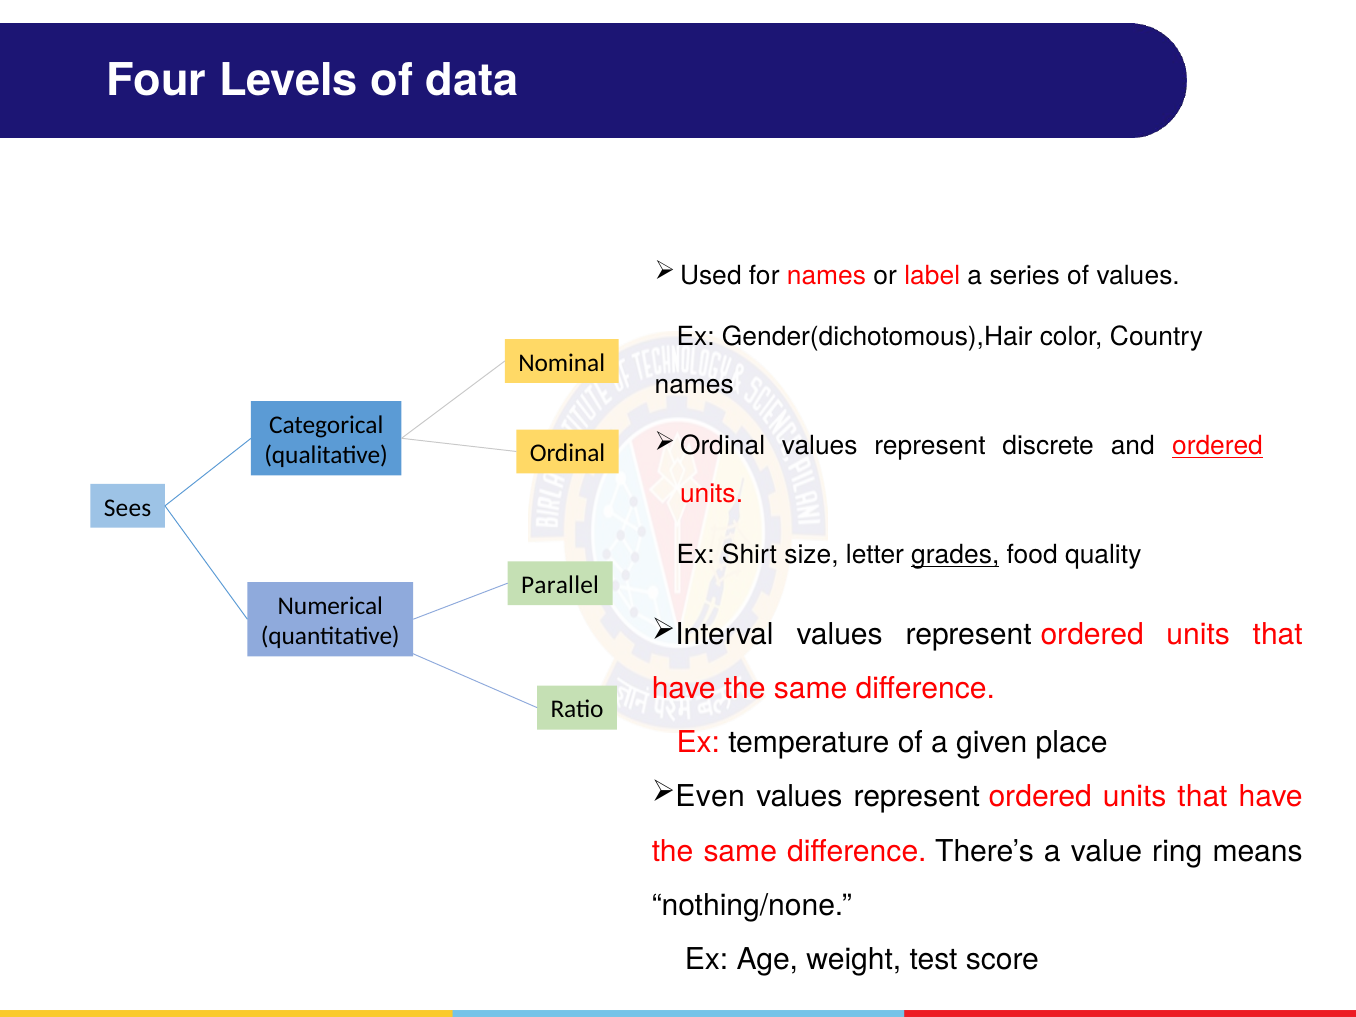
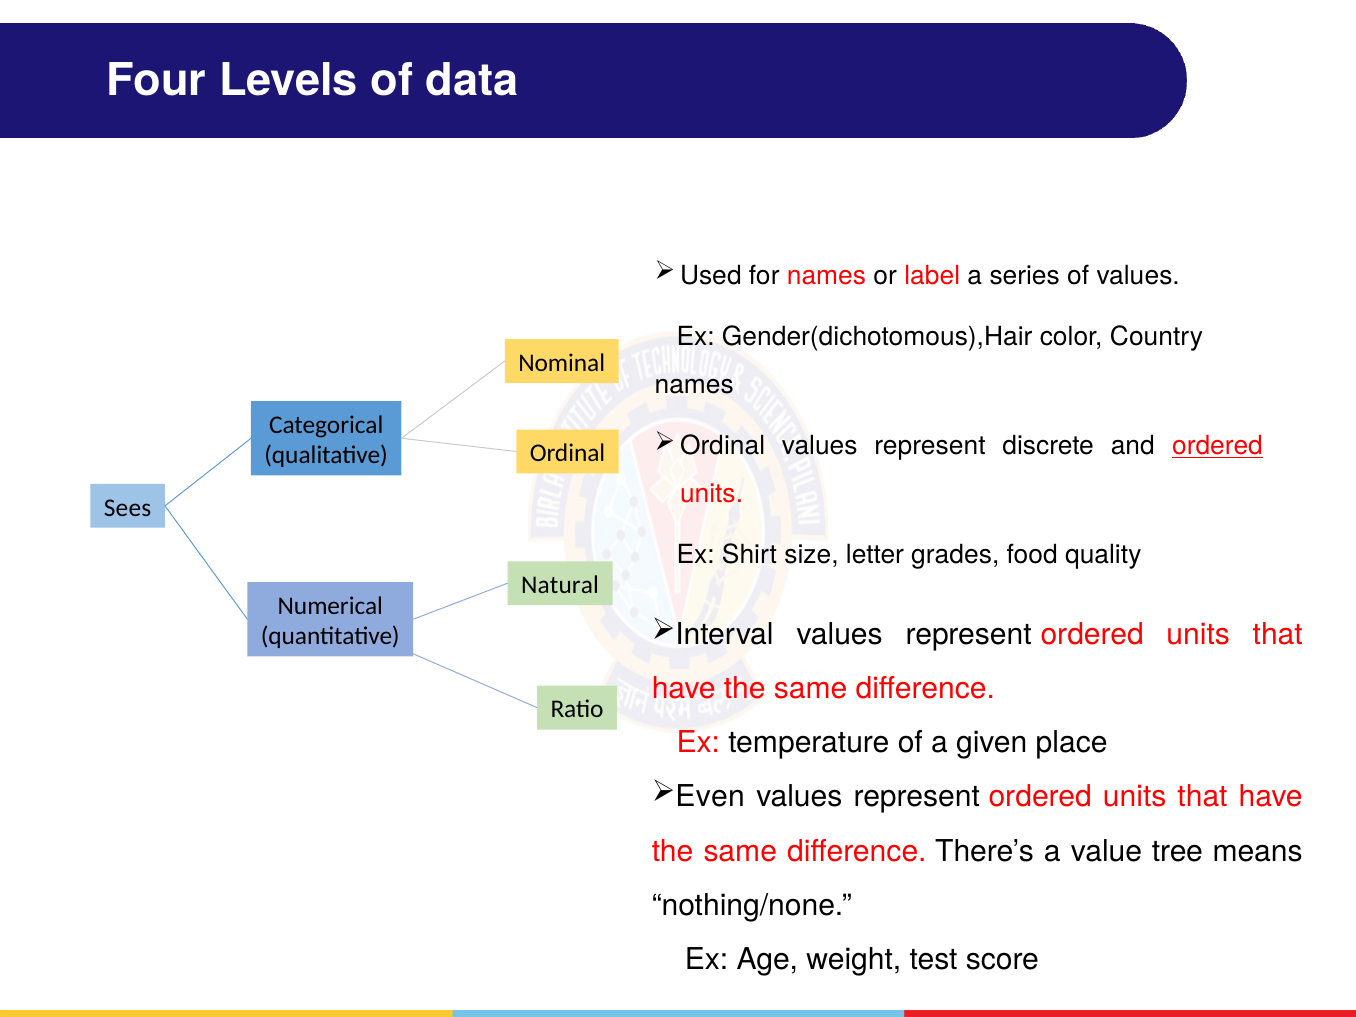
grades underline: present -> none
Parallel: Parallel -> Natural
ring: ring -> tree
